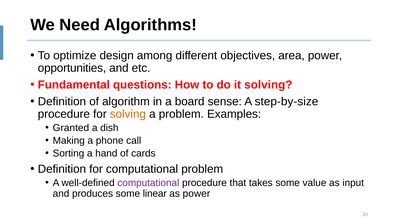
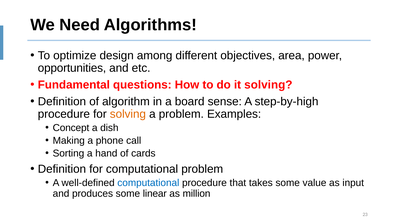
step-by-size: step-by-size -> step-by-high
Granted: Granted -> Concept
computational at (148, 183) colour: purple -> blue
as power: power -> million
